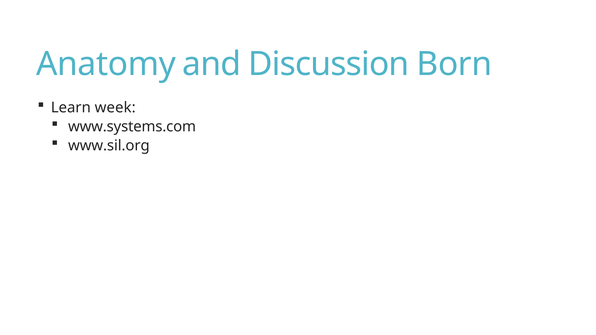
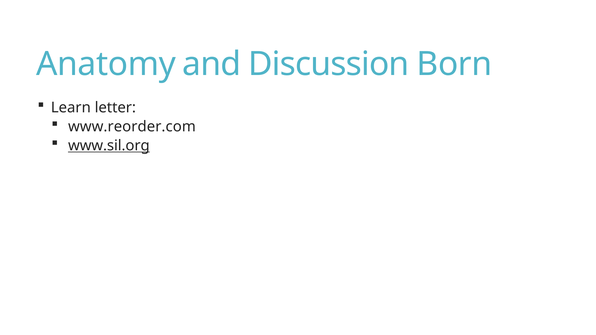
week: week -> letter
www.systems.com: www.systems.com -> www.reorder.com
www.sil.org underline: none -> present
